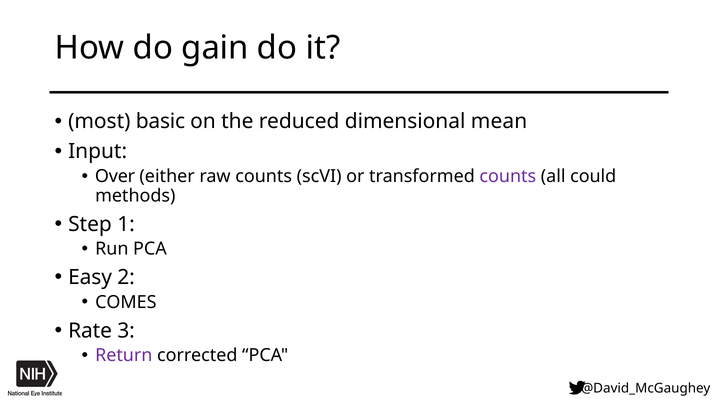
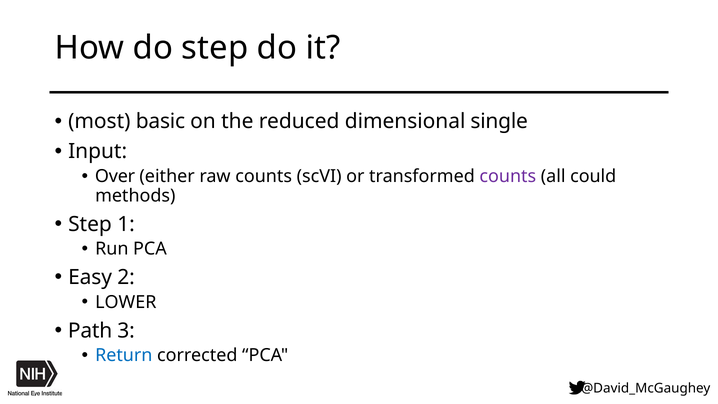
do gain: gain -> step
mean: mean -> single
COMES: COMES -> LOWER
Rate: Rate -> Path
Return colour: purple -> blue
